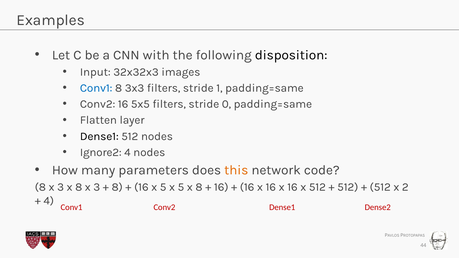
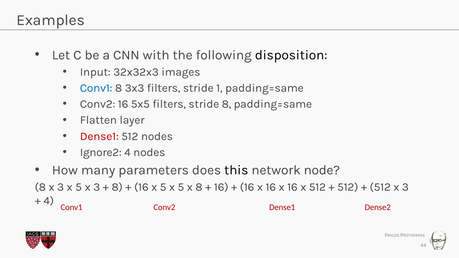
stride 0: 0 -> 8
Dense1 at (99, 136) colour: black -> red
this colour: orange -> black
code: code -> node
3 x 8: 8 -> 5
512 x 2: 2 -> 3
